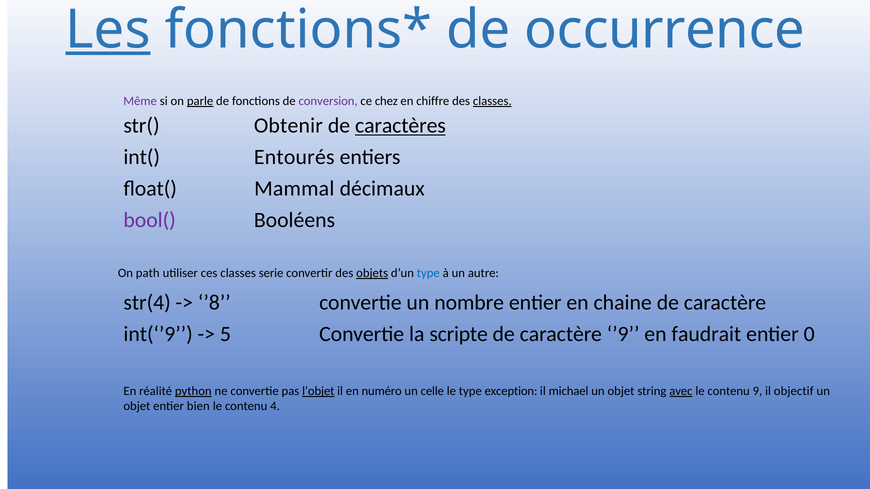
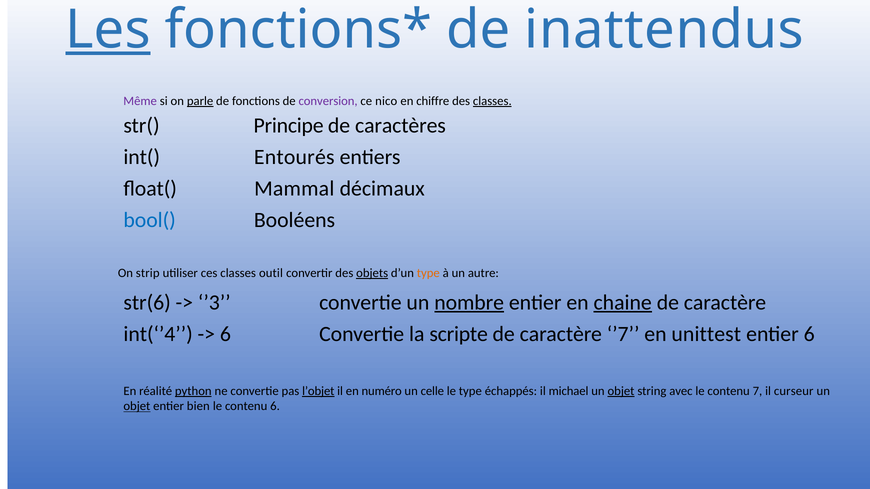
occurrence: occurrence -> inattendus
chez: chez -> nico
Obtenir: Obtenir -> Principe
caractères underline: present -> none
bool( colour: purple -> blue
path: path -> strip
serie: serie -> outil
type at (428, 273) colour: blue -> orange
str(4: str(4 -> str(6
’8: ’8 -> ’3
nombre underline: none -> present
chaine underline: none -> present
int(‘’9: int(‘’9 -> int(‘’4
5 at (225, 334): 5 -> 6
’9: ’9 -> ’7
faudrait: faudrait -> unittest
entier 0: 0 -> 6
exception: exception -> échappés
objet at (621, 391) underline: none -> present
avec underline: present -> none
9: 9 -> 7
objectif: objectif -> curseur
objet at (137, 407) underline: none -> present
contenu 4: 4 -> 6
